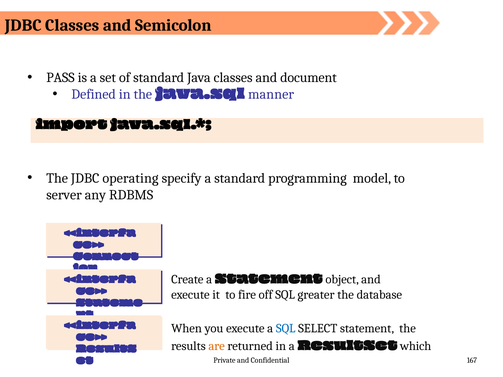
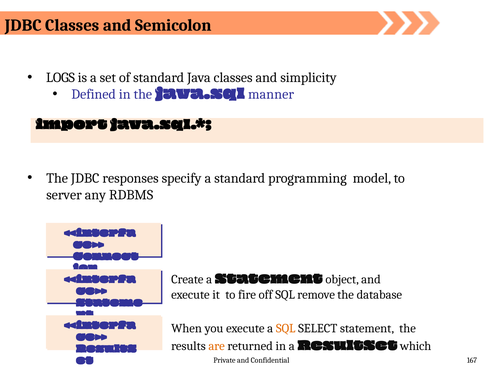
PASS: PASS -> LOGS
document: document -> simplicity
operating: operating -> responses
greater: greater -> remove
SQL at (286, 329) colour: blue -> orange
